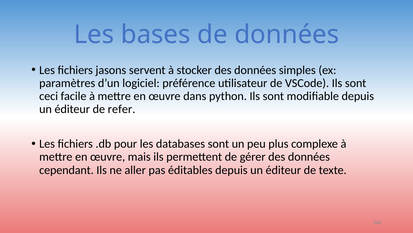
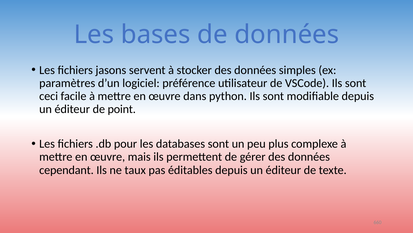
refer: refer -> point
aller: aller -> taux
